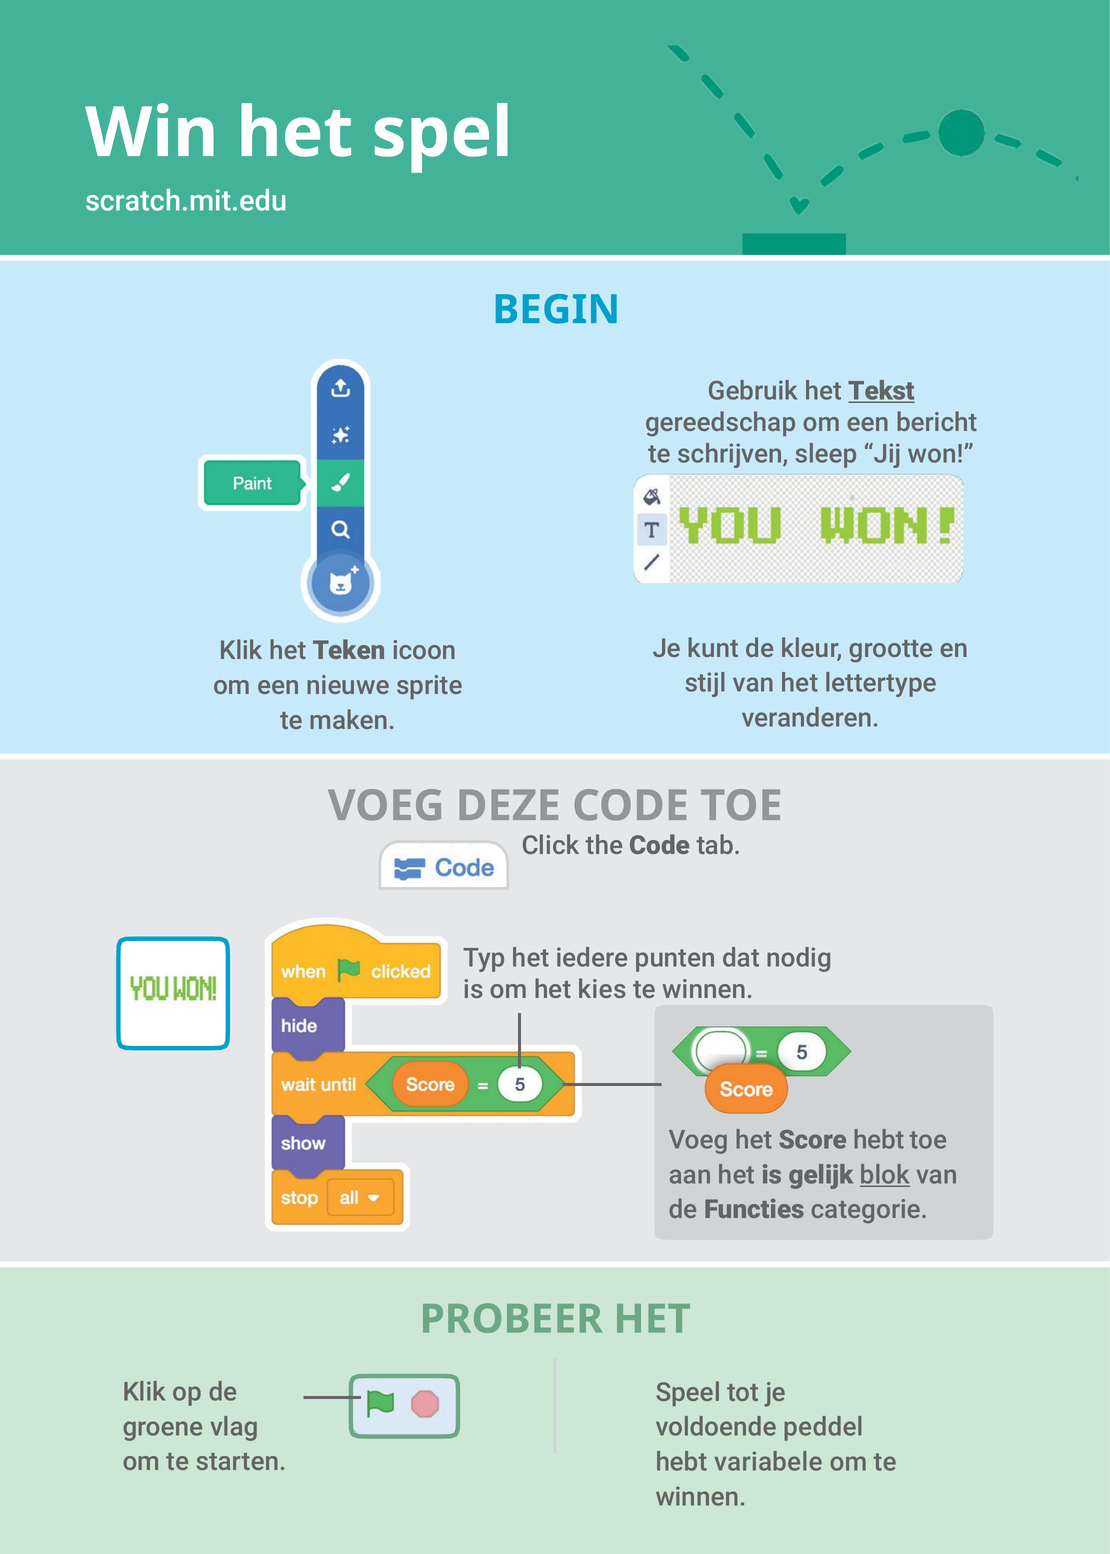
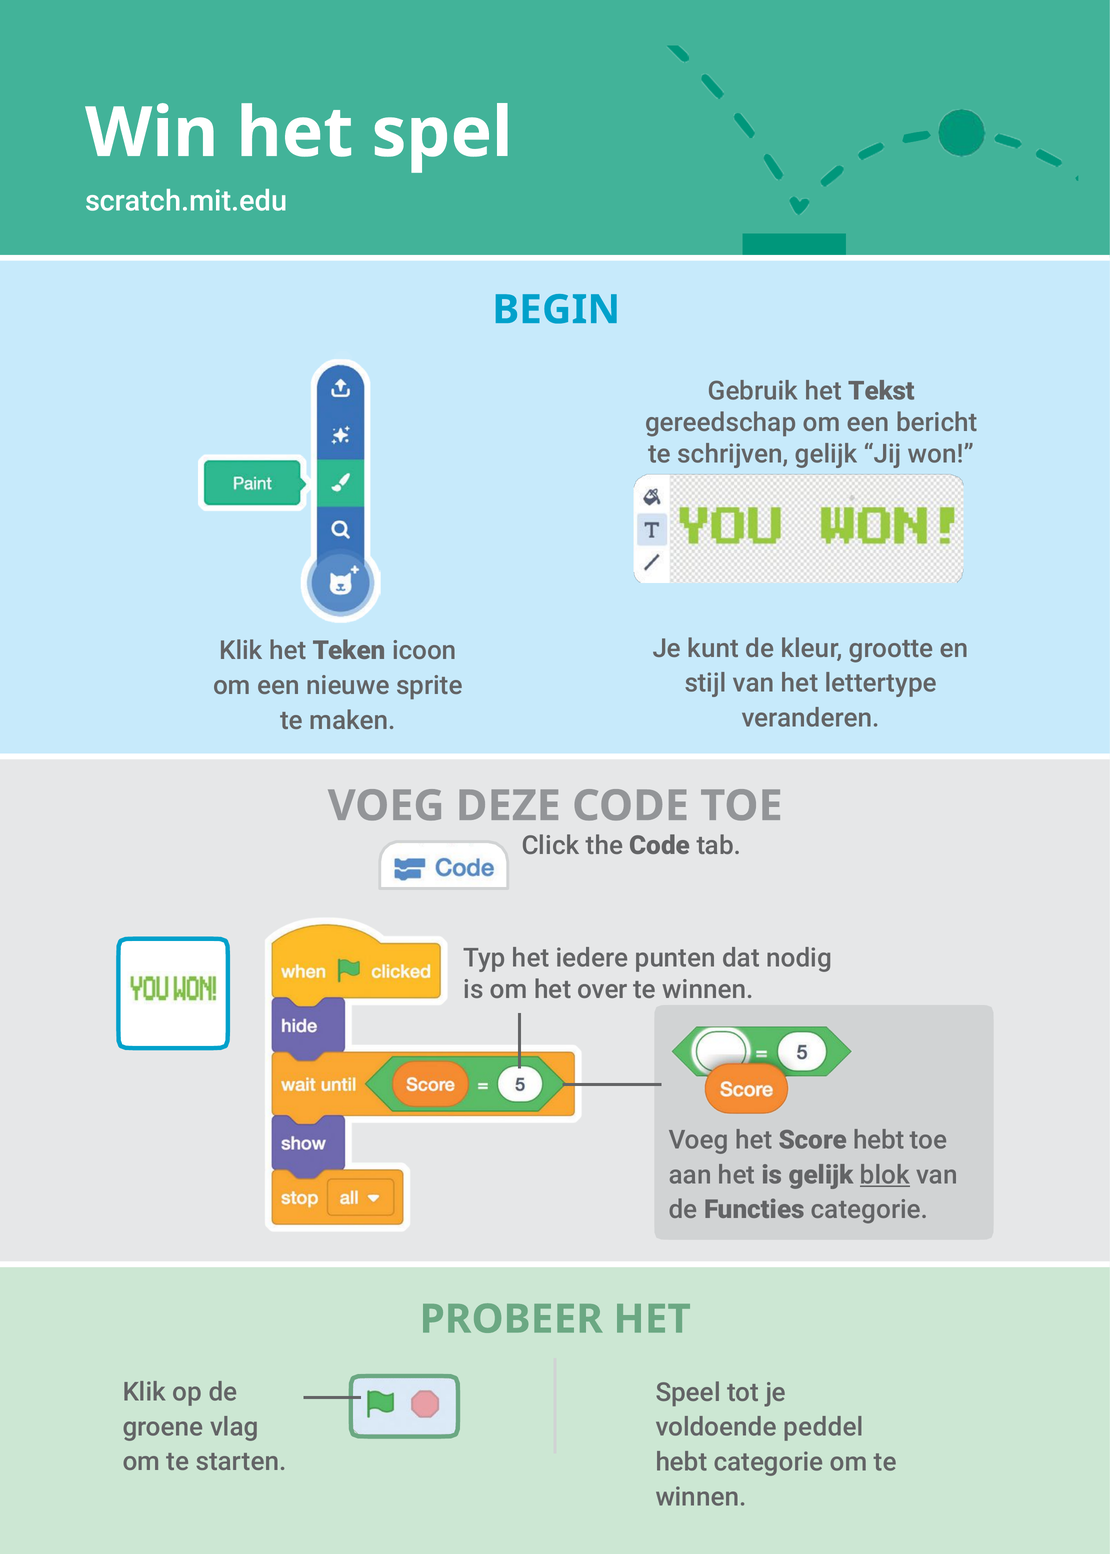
Tekst underline: present -> none
schrijven sleep: sleep -> gelijk
kies: kies -> over
hebt variabele: variabele -> categorie
